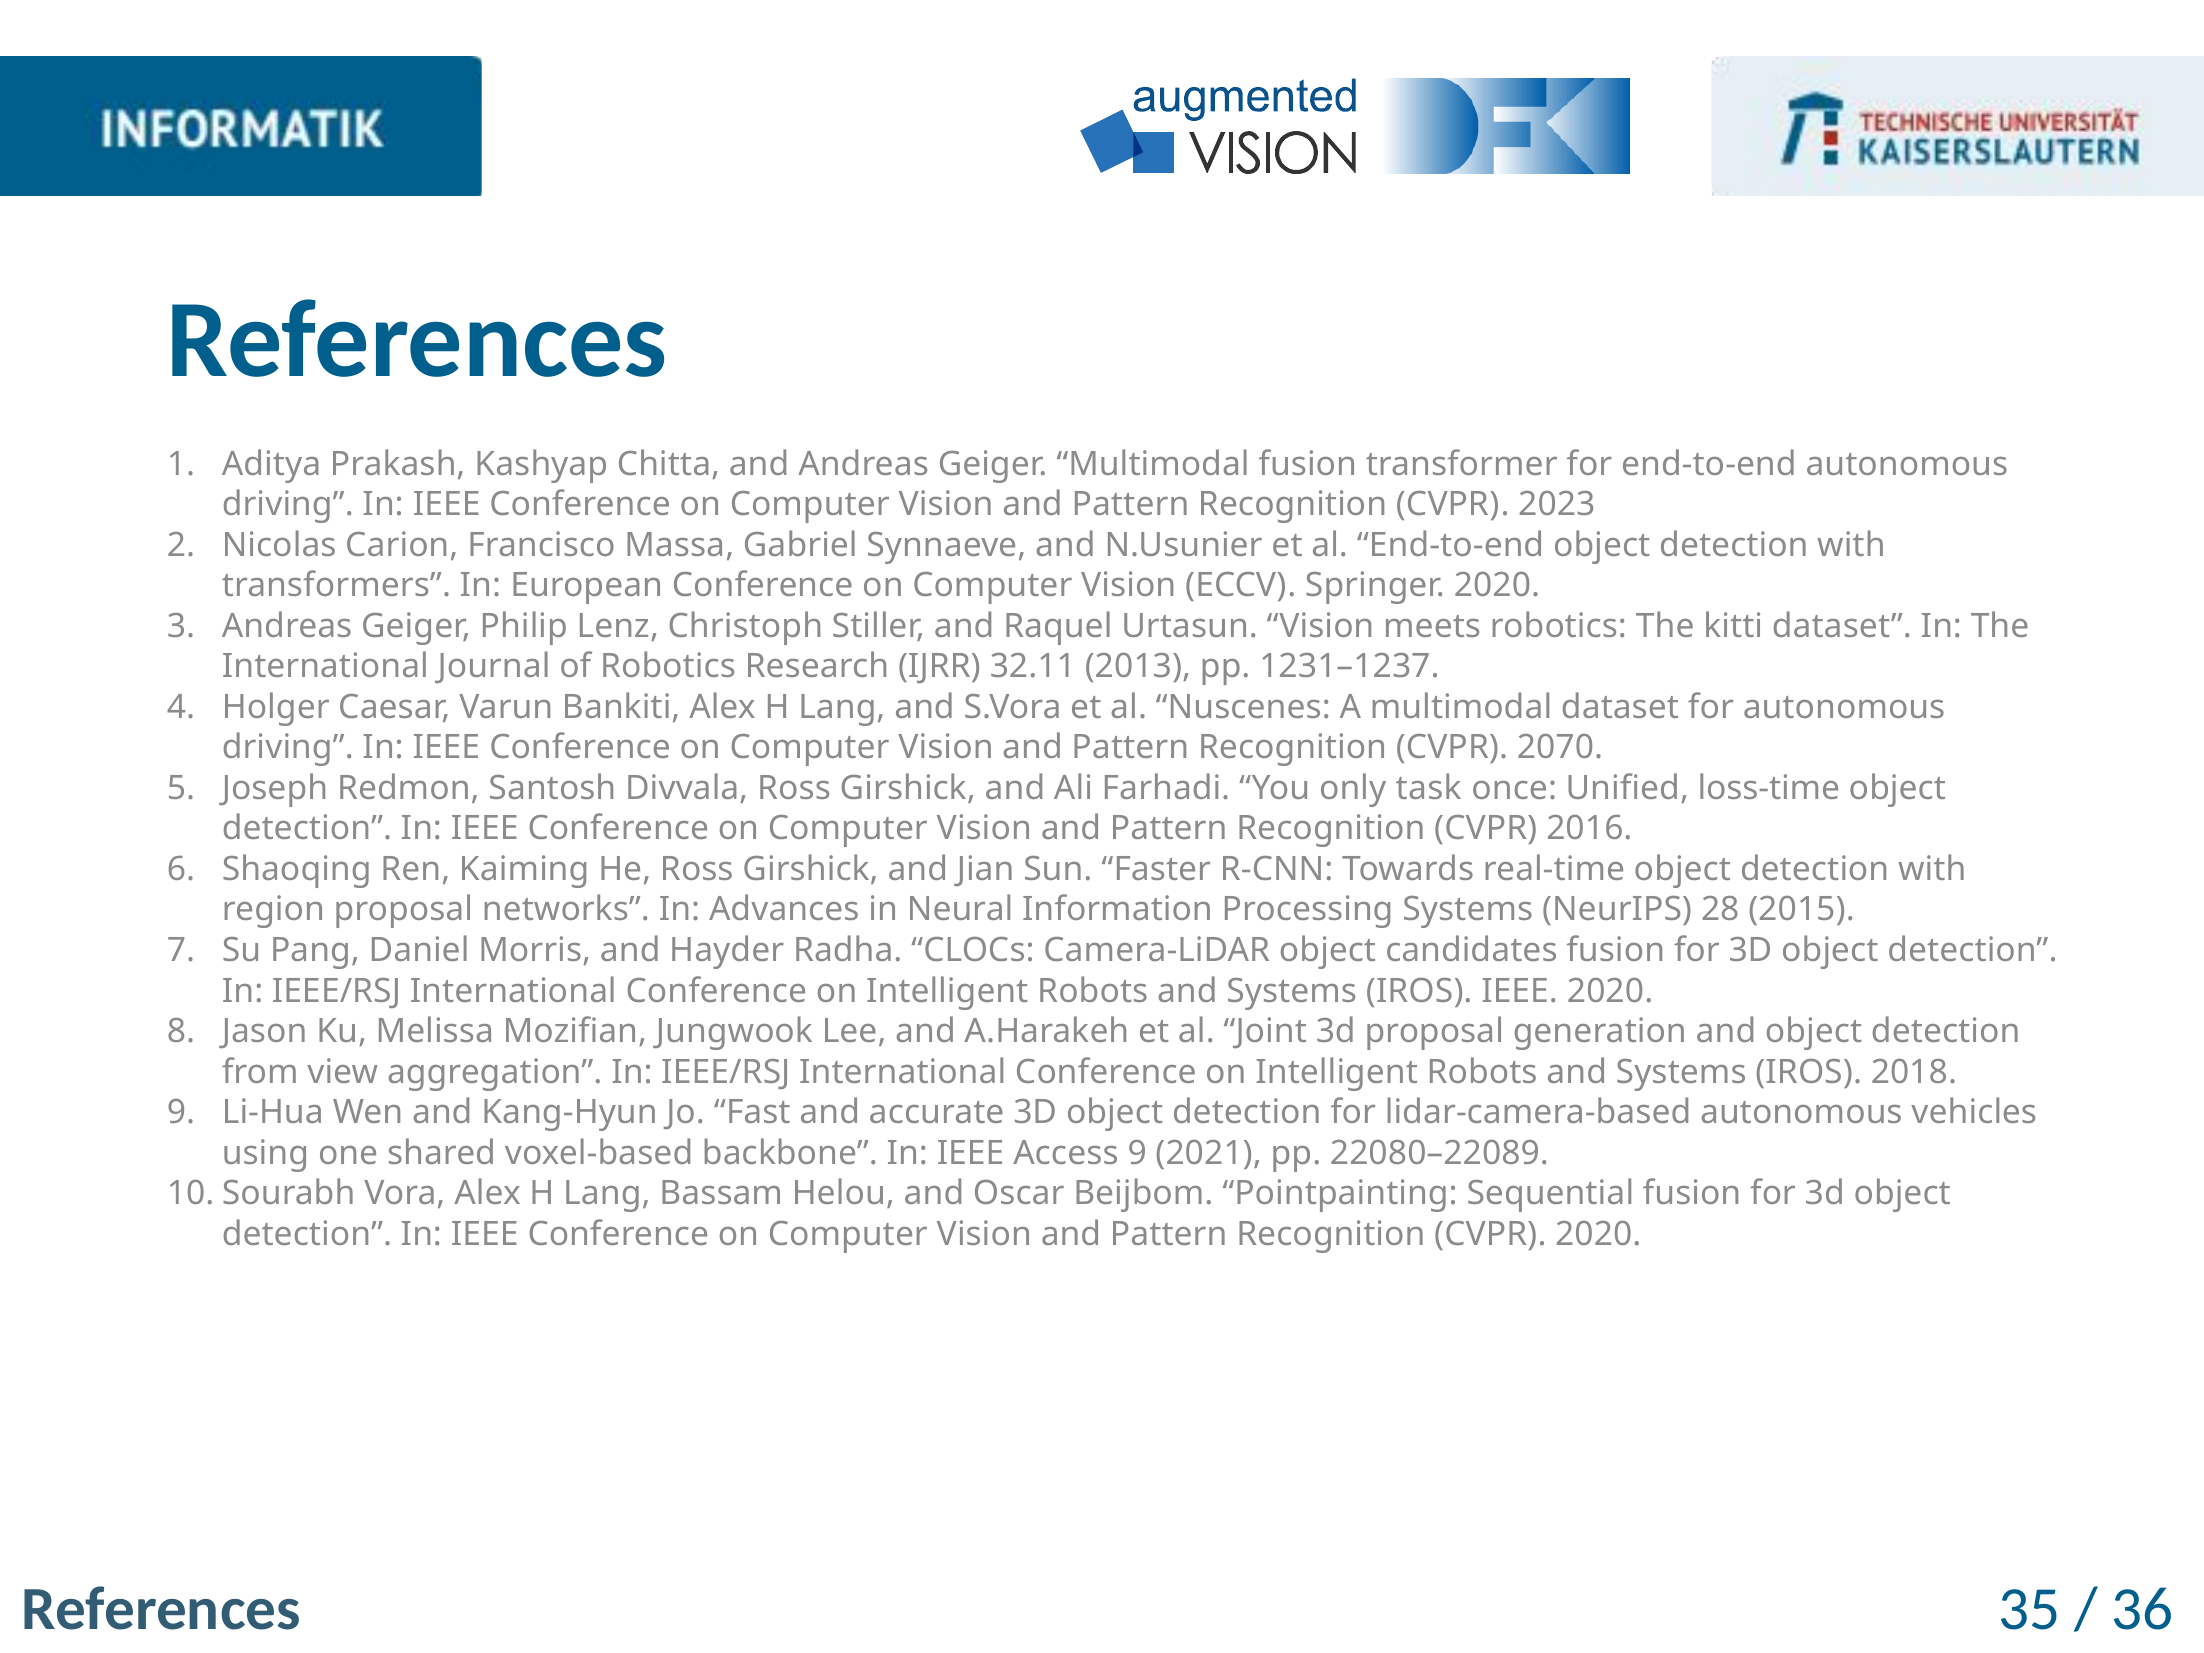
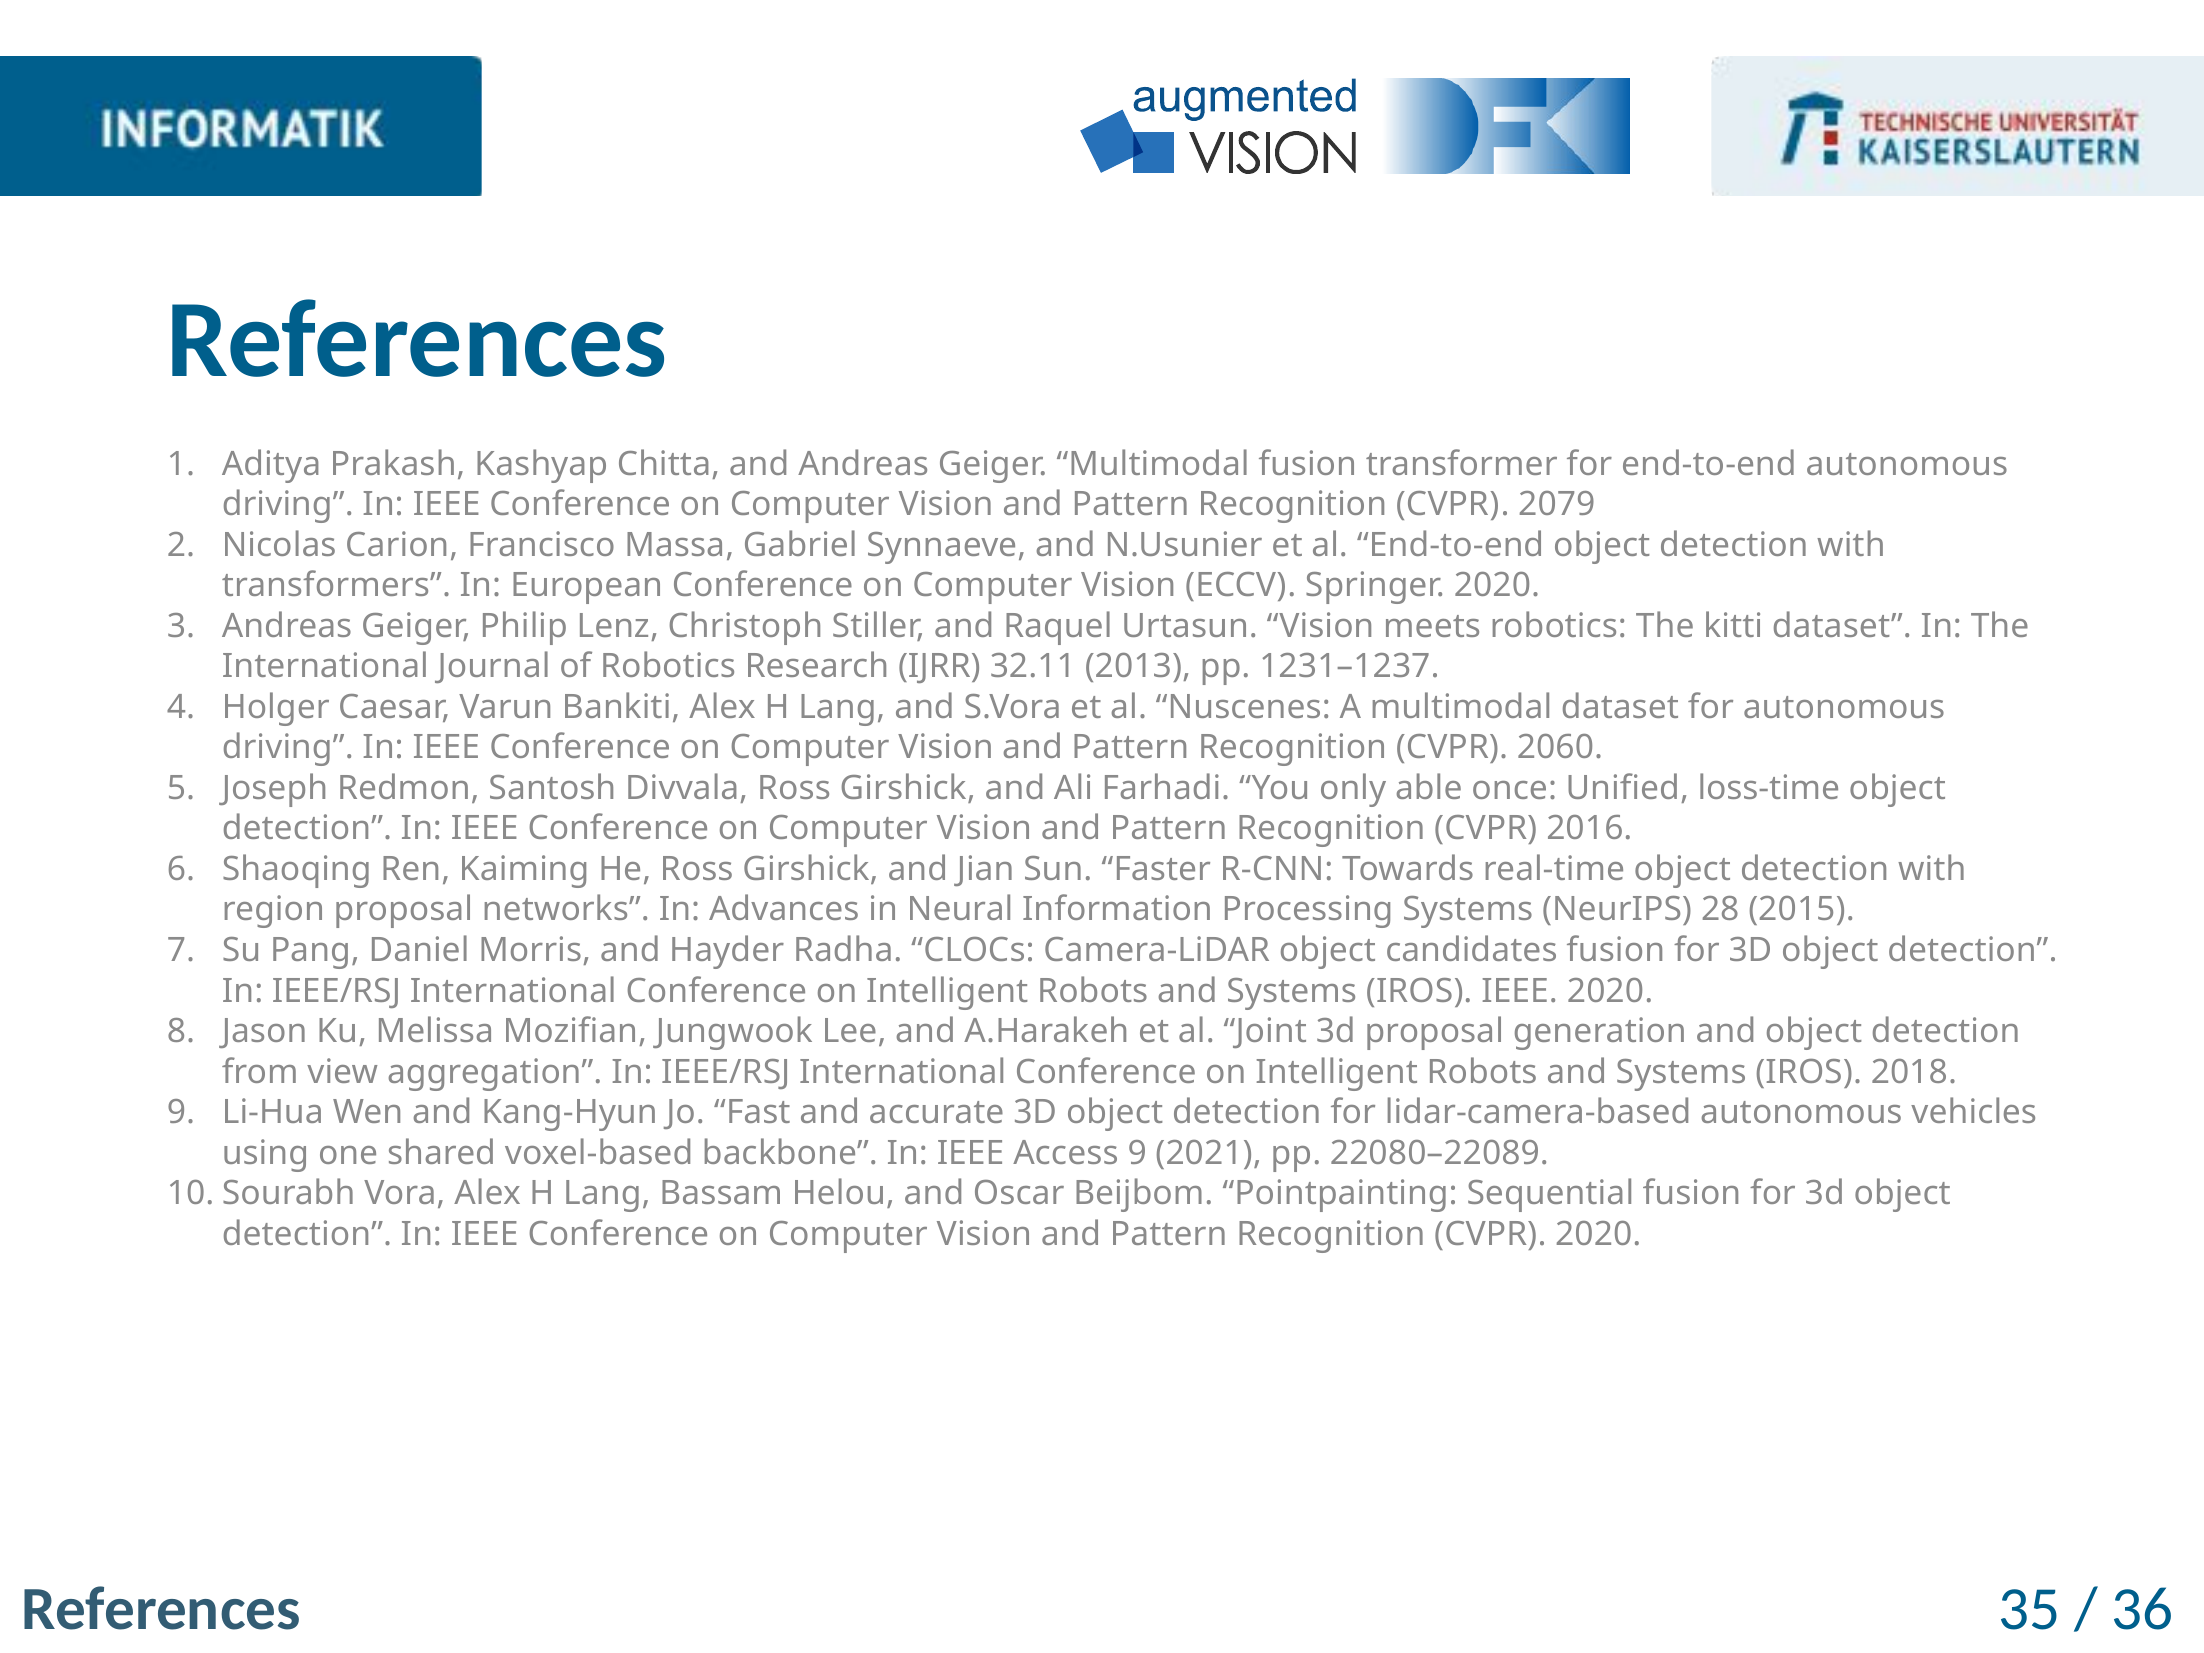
2023: 2023 -> 2079
2070: 2070 -> 2060
task: task -> able
